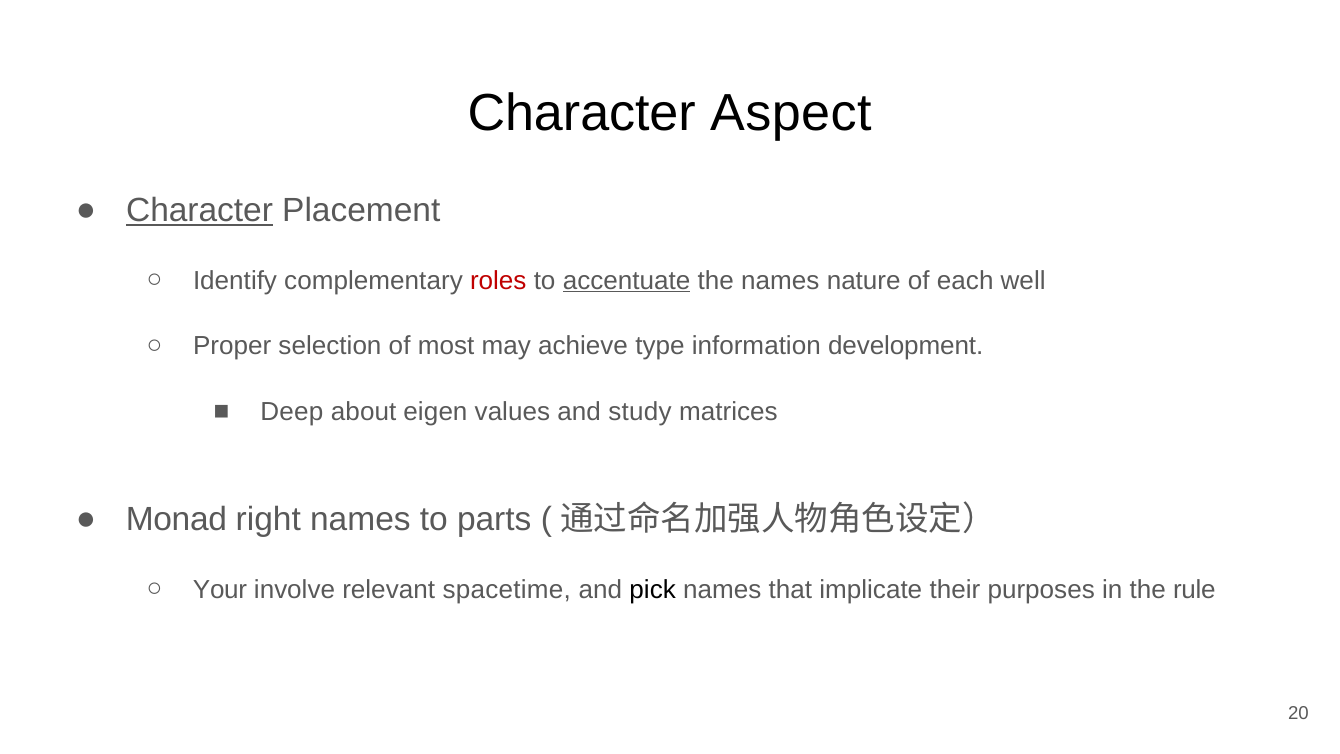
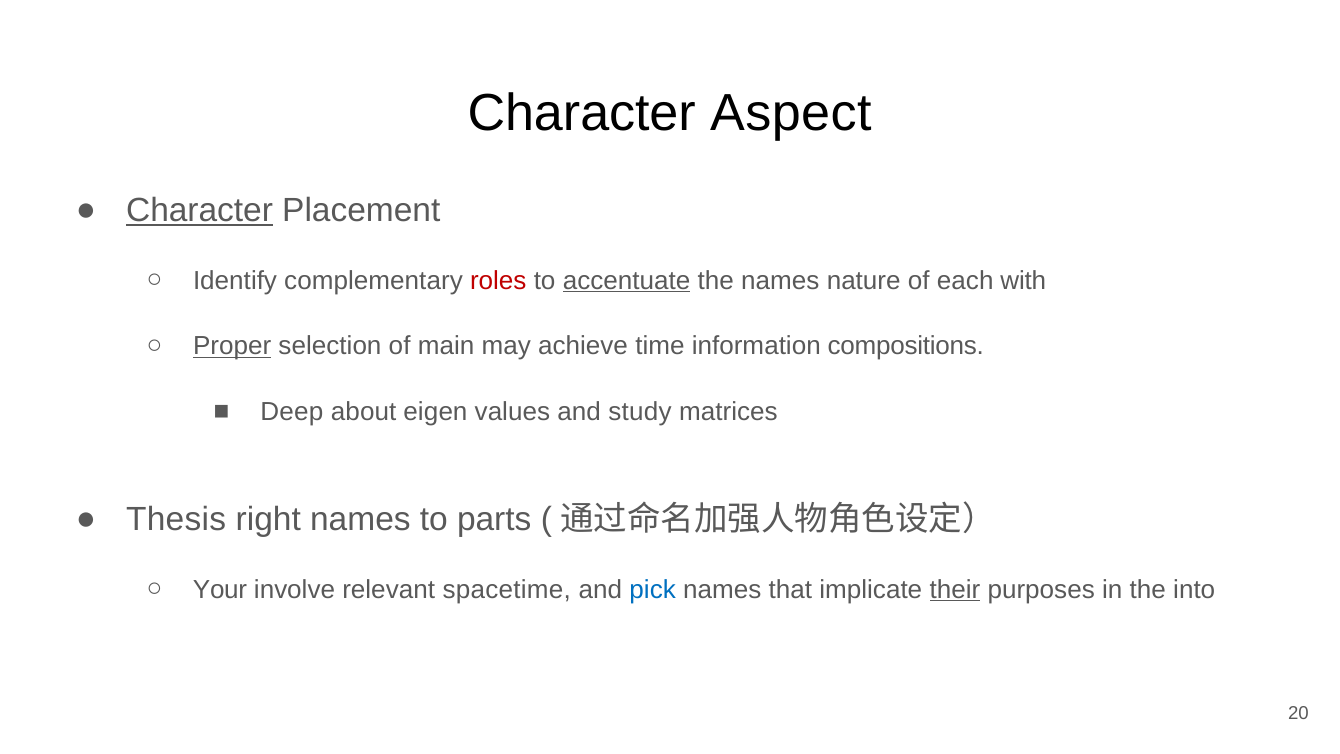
well: well -> with
Proper underline: none -> present
most: most -> main
type: type -> time
development: development -> compositions
Monad: Monad -> Thesis
pick colour: black -> blue
their underline: none -> present
rule: rule -> into
